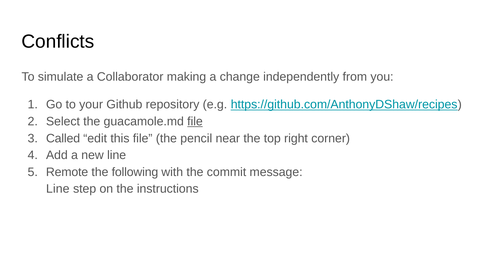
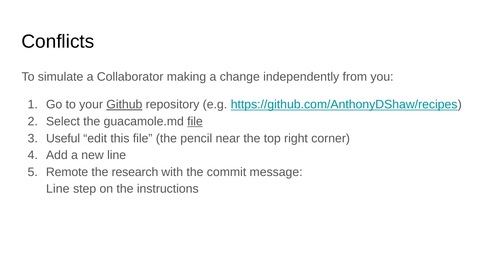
Github underline: none -> present
Called: Called -> Useful
following: following -> research
